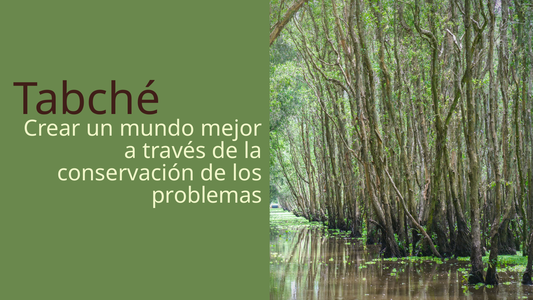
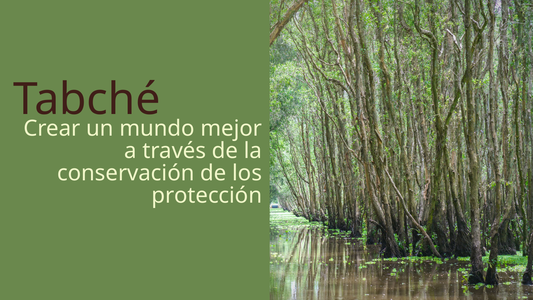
problemas: problemas -> protección
